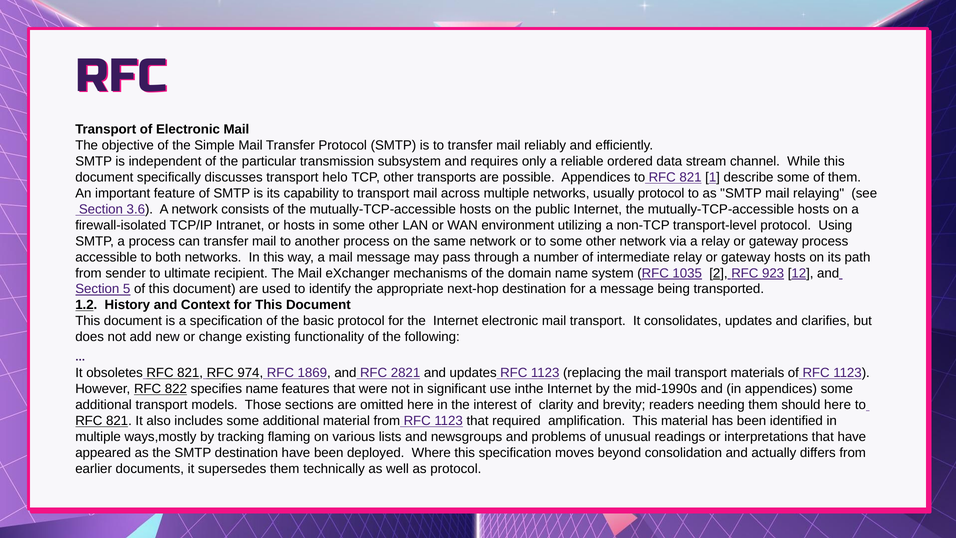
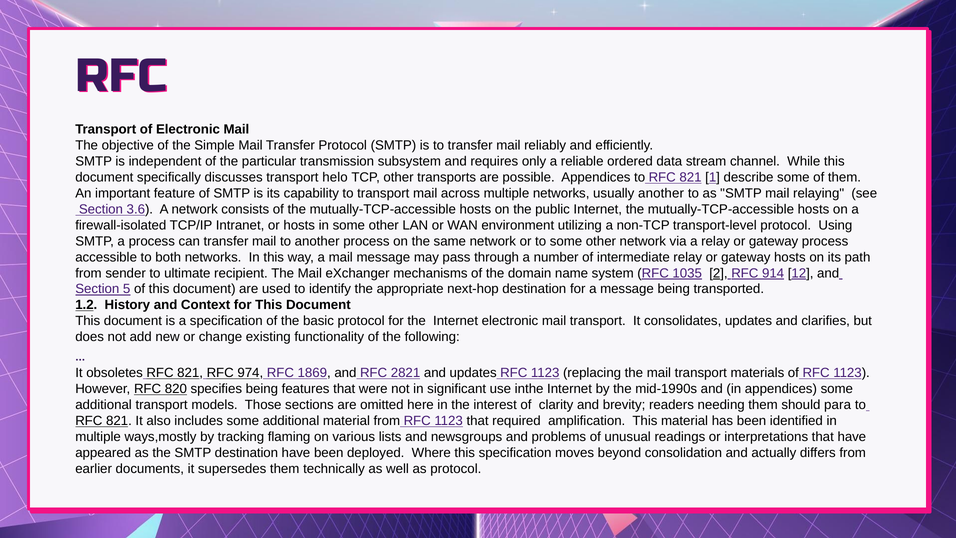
usually protocol: protocol -> another
923: 923 -> 914
822: 822 -> 820
specifies name: name -> being
should here: here -> para
